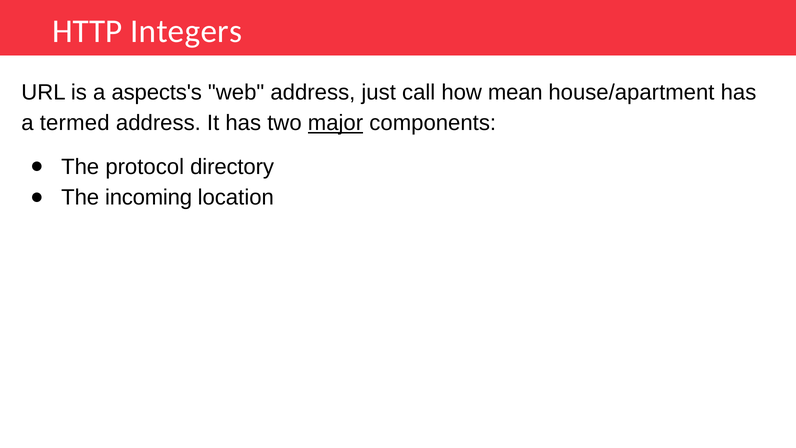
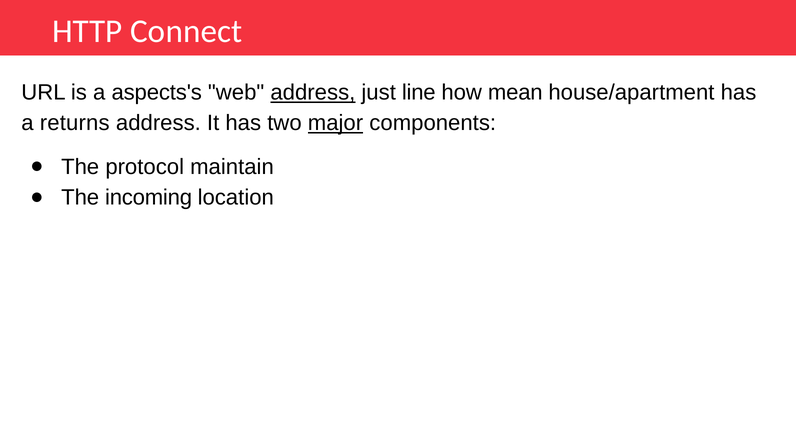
Integers: Integers -> Connect
address at (313, 93) underline: none -> present
call: call -> line
termed: termed -> returns
directory: directory -> maintain
